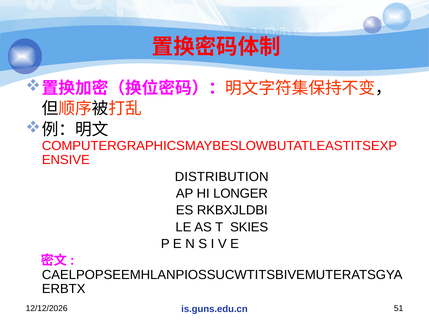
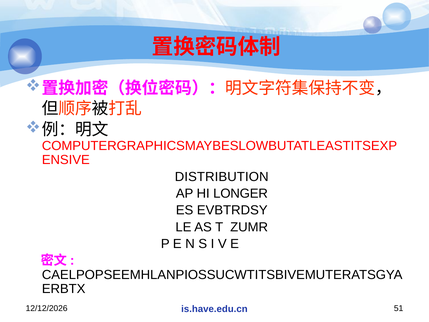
RKBXJLDBI: RKBXJLDBI -> EVBTRDSY
SKIES: SKIES -> ZUMR
is.guns.edu.cn: is.guns.edu.cn -> is.have.edu.cn
